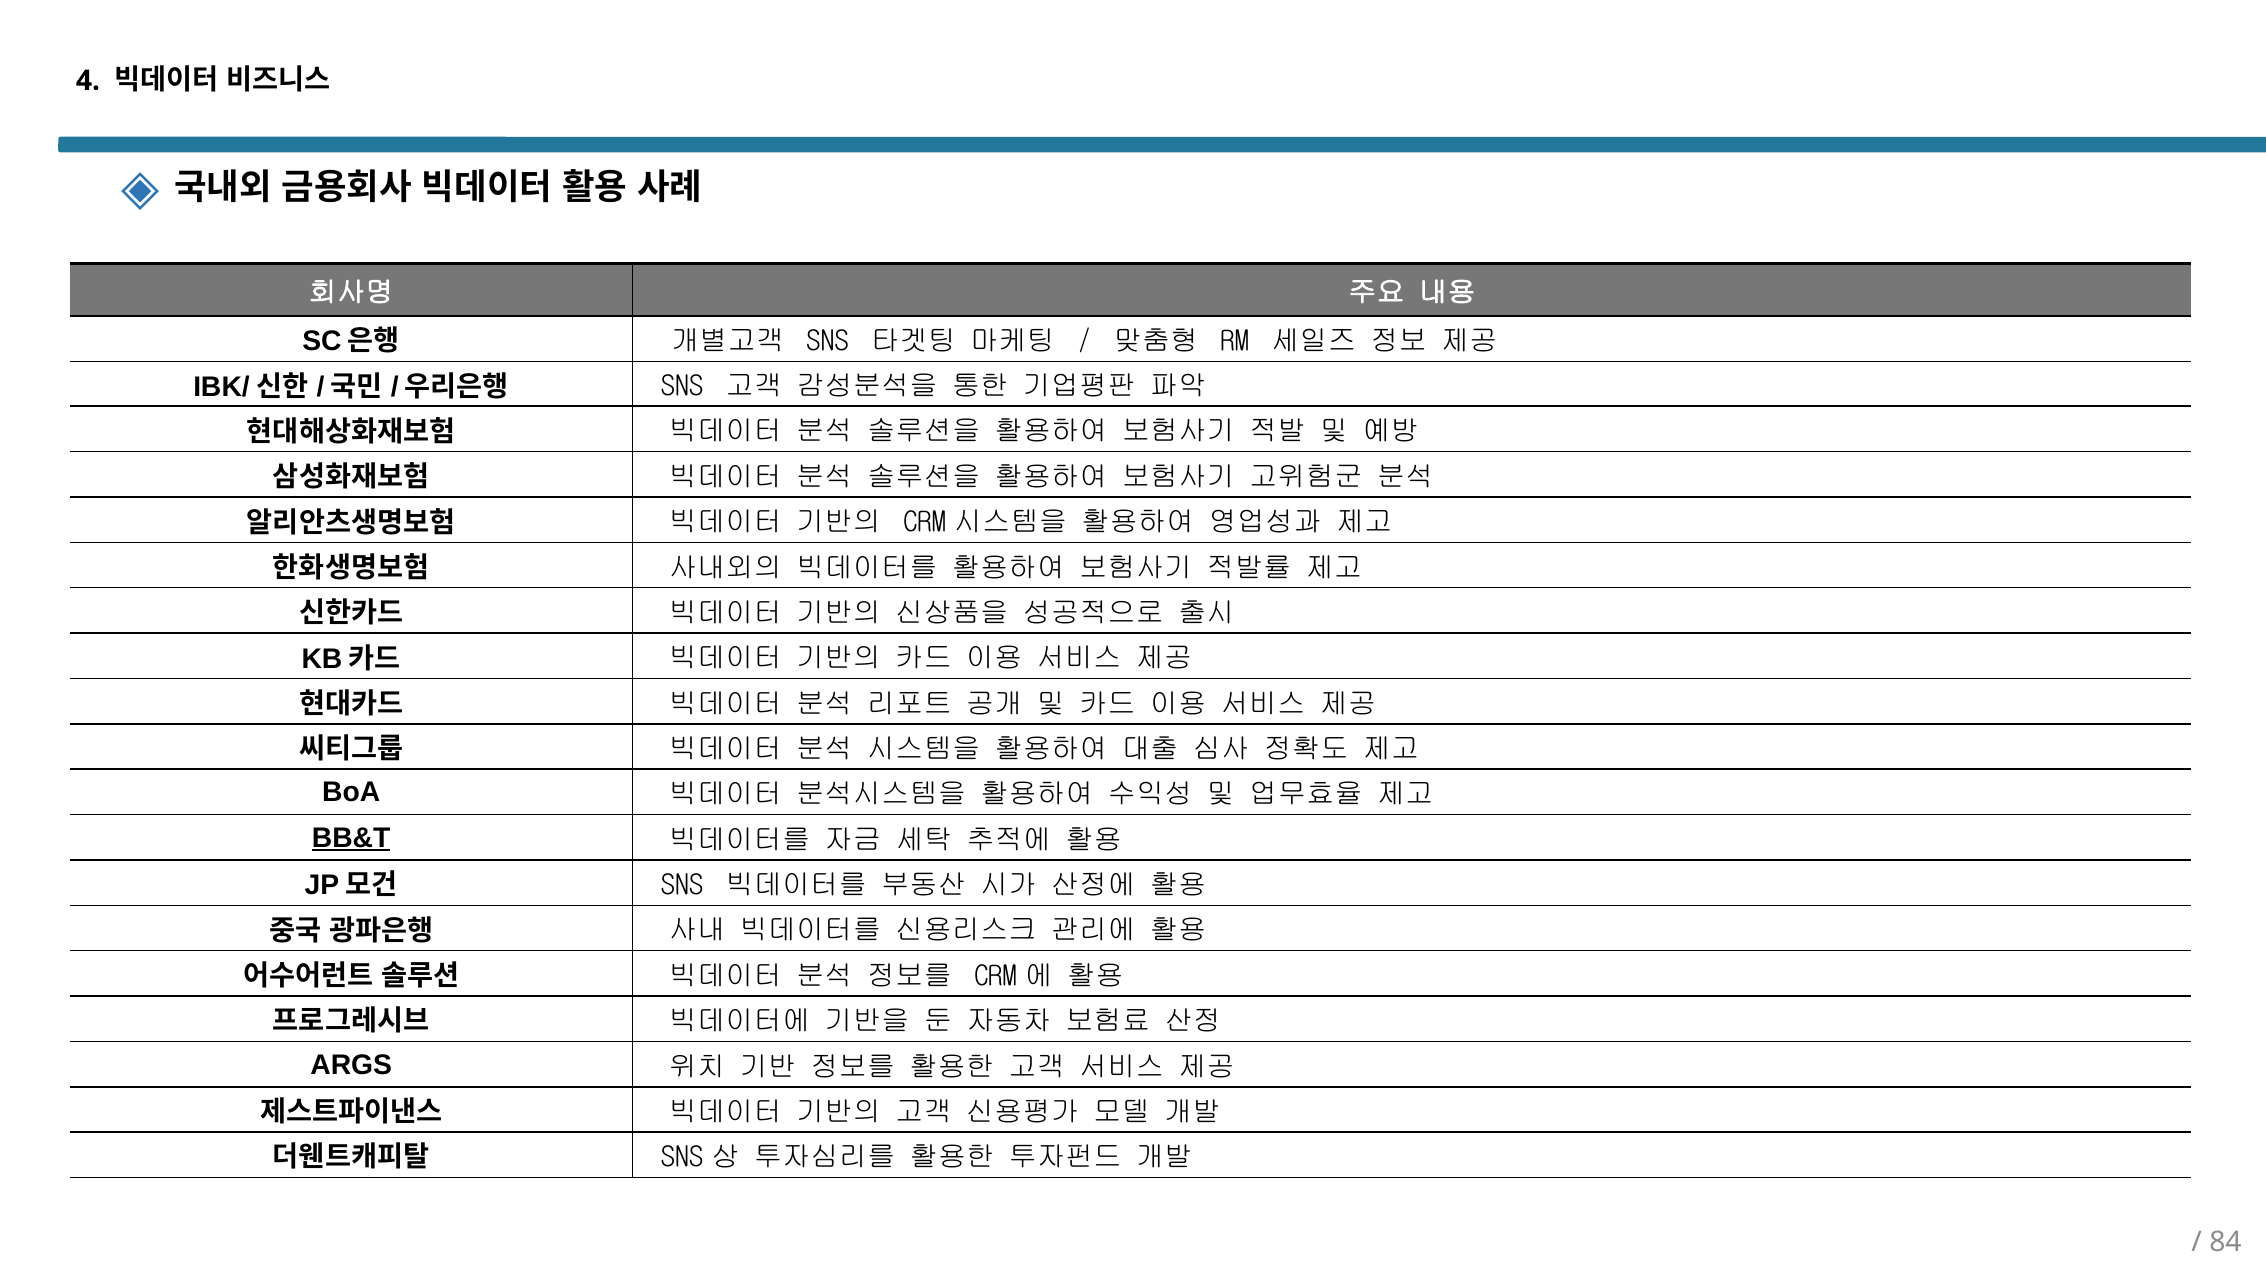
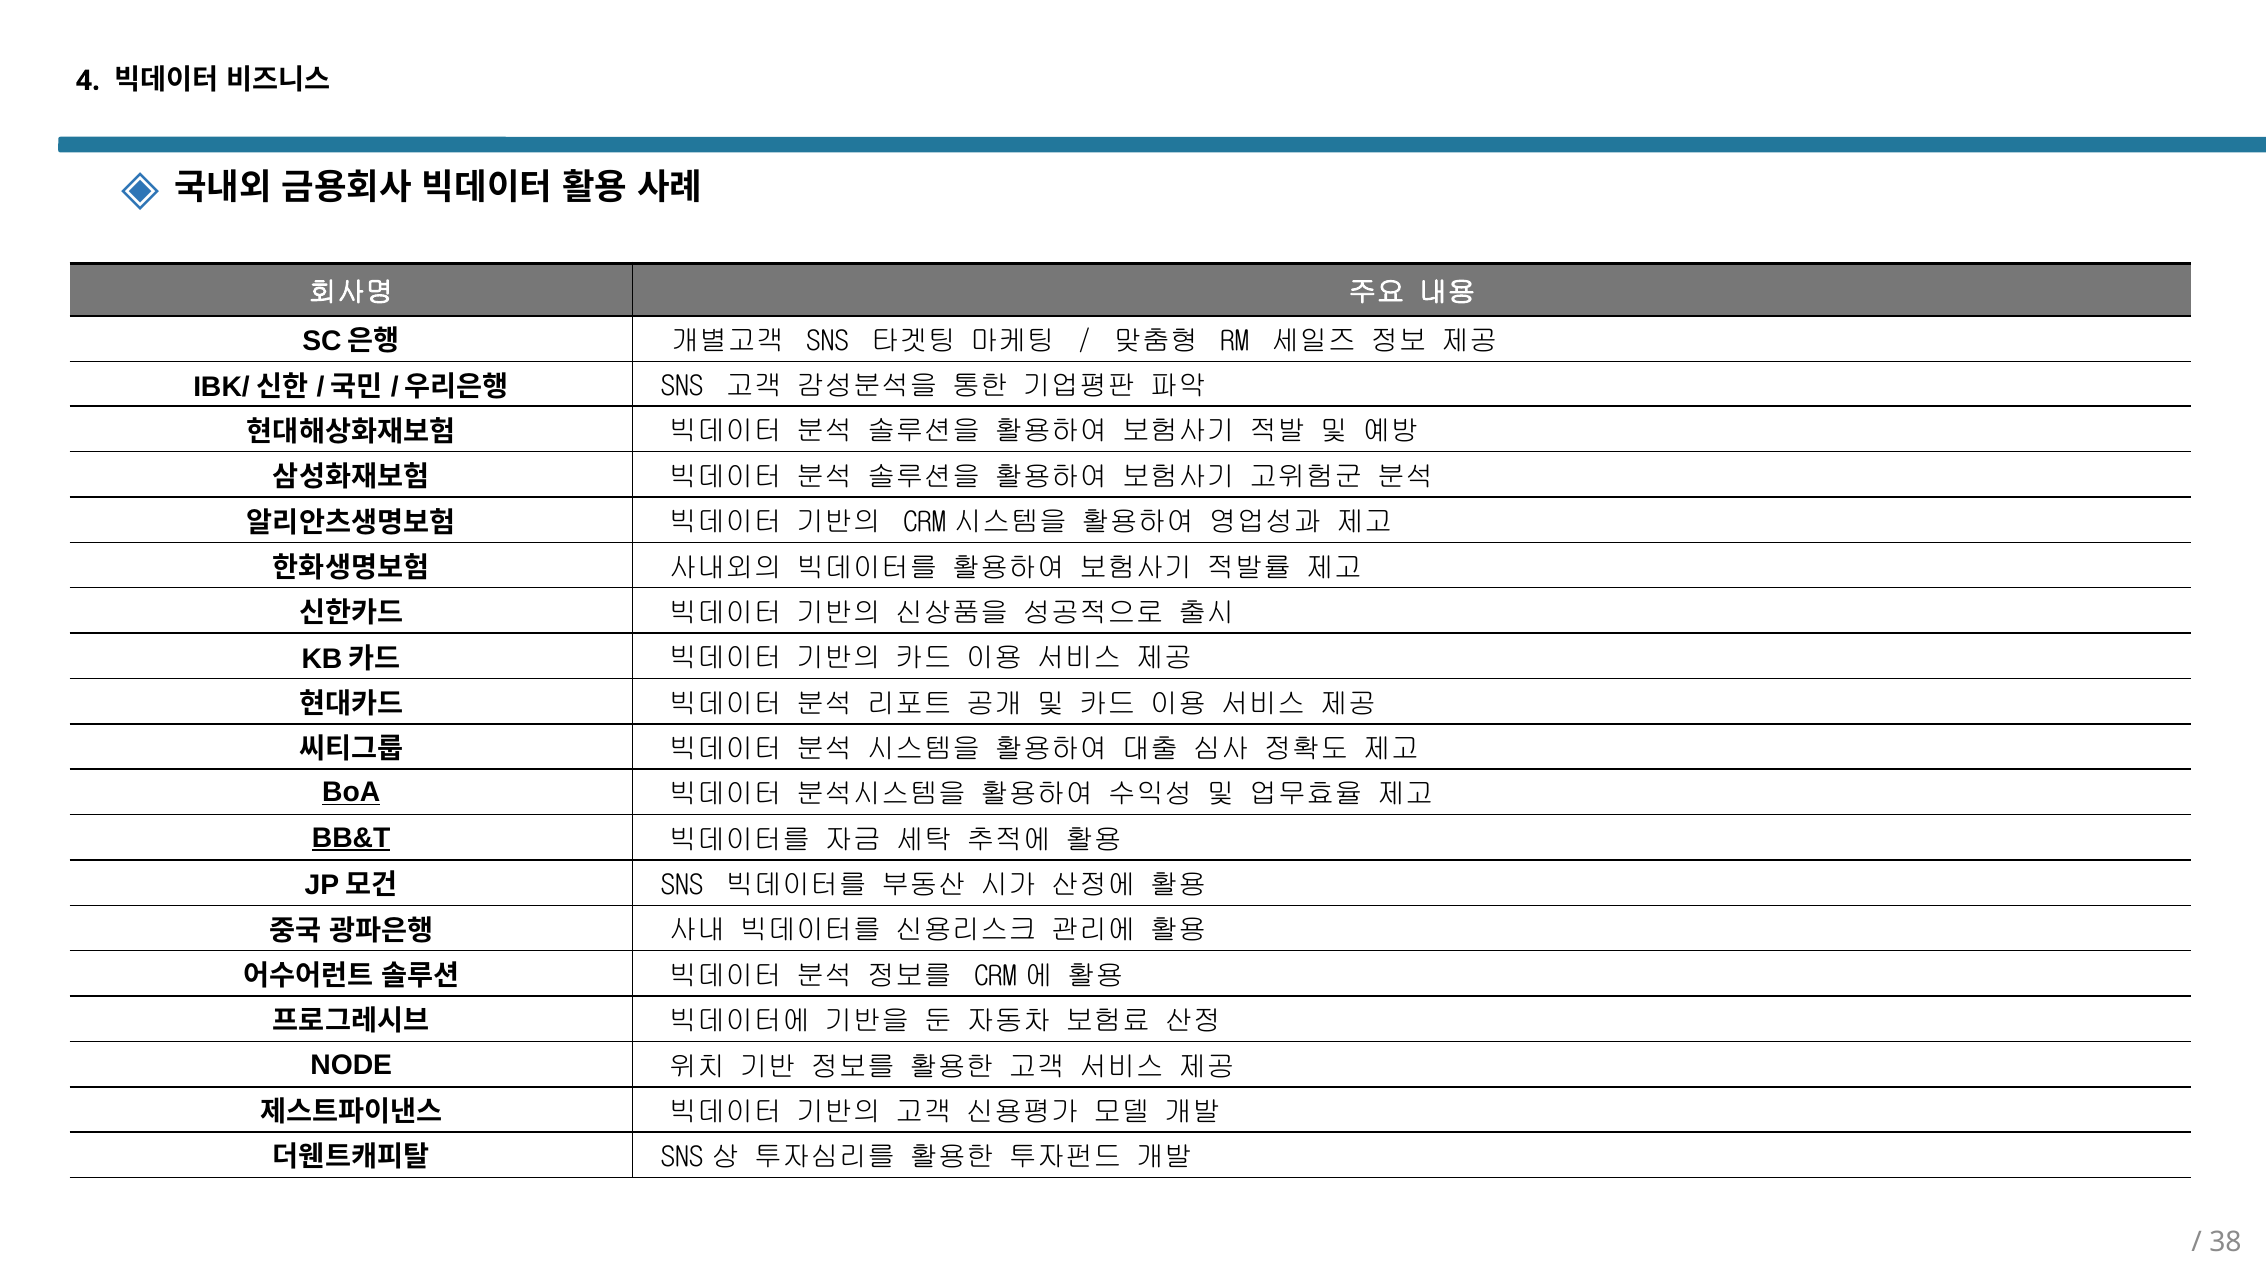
BoA underline: none -> present
ARGS: ARGS -> NODE
84: 84 -> 38
